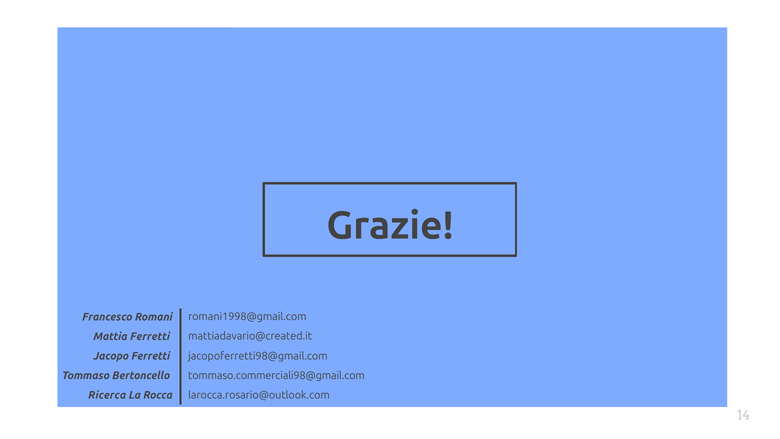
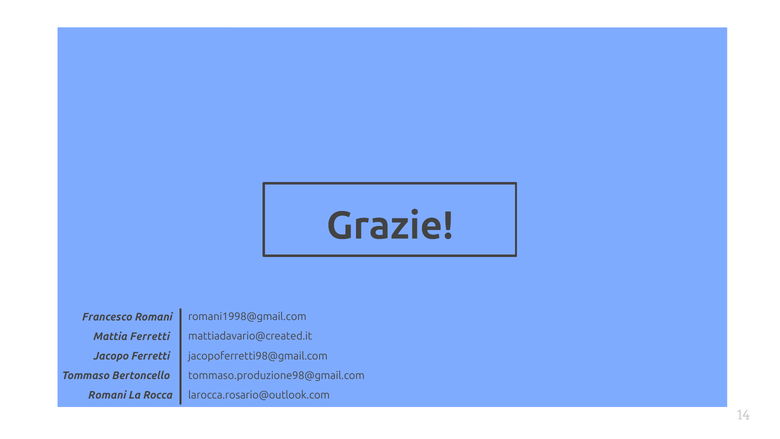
tommaso.commerciali98@gmail.com: tommaso.commerciali98@gmail.com -> tommaso.produzione98@gmail.com
Ricerca at (107, 395): Ricerca -> Romani
